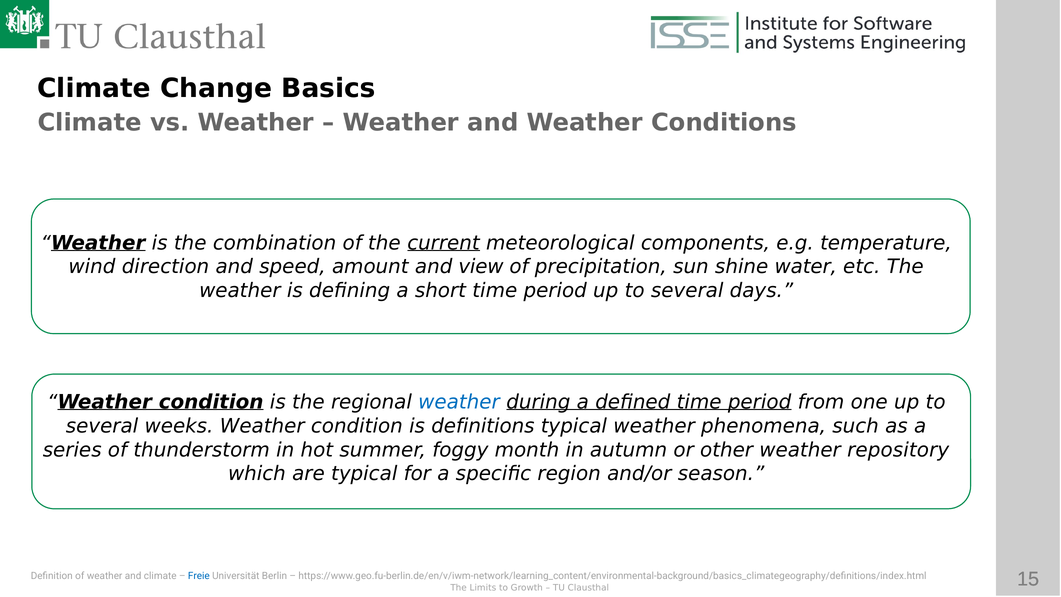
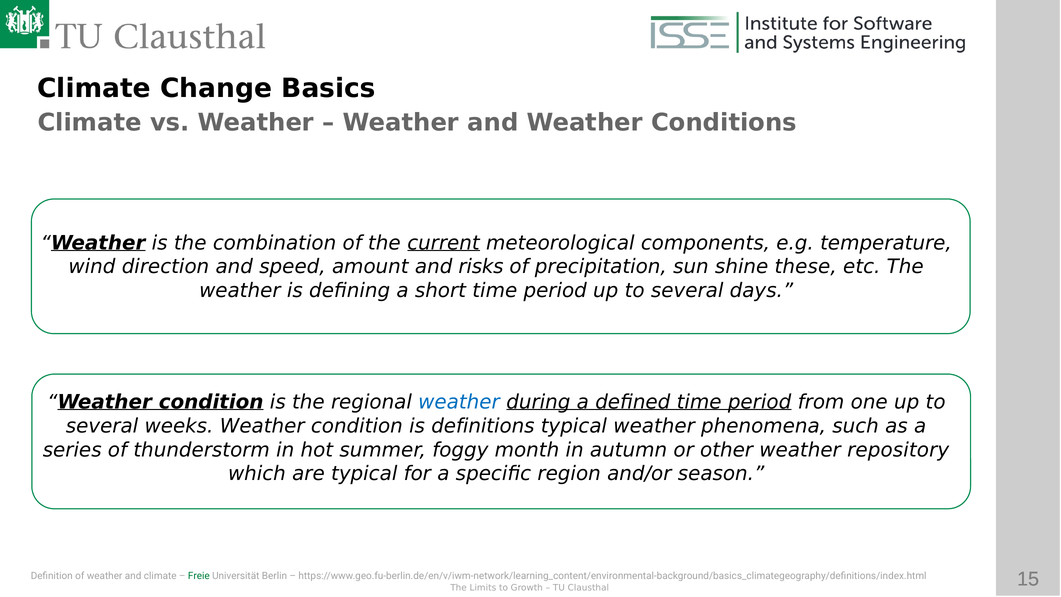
view: view -> risks
water: water -> these
Freie colour: blue -> green
